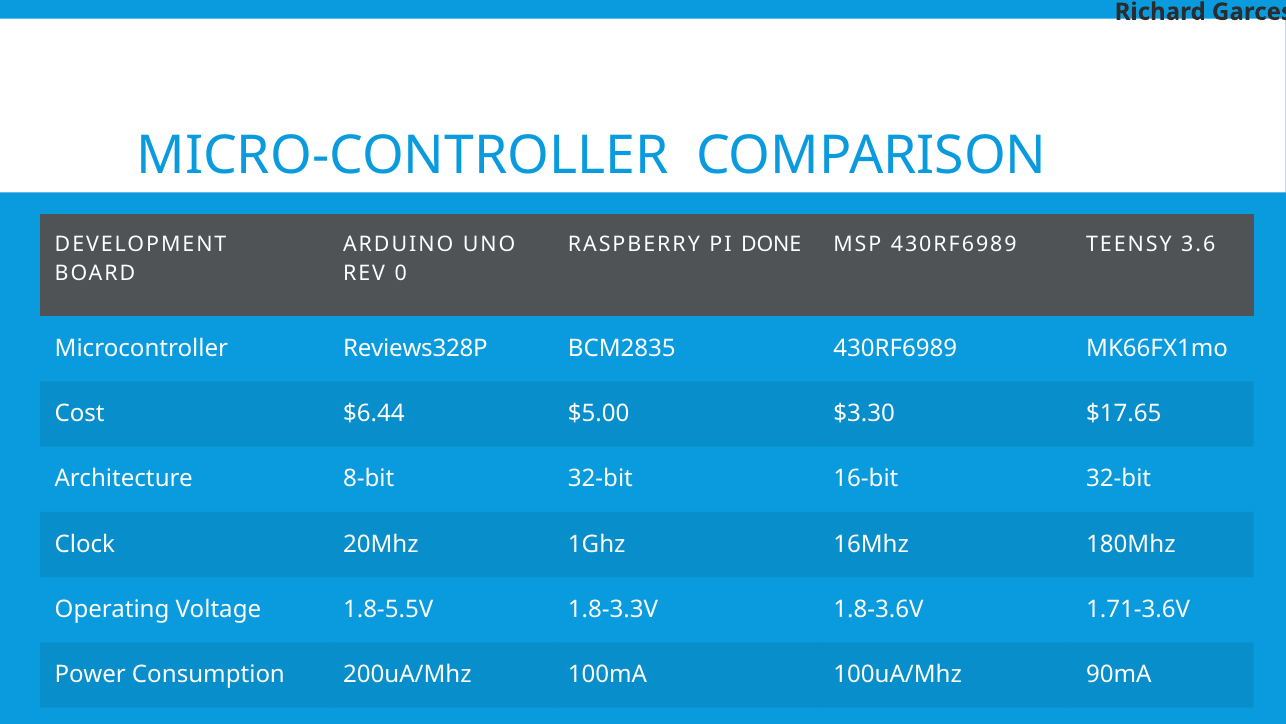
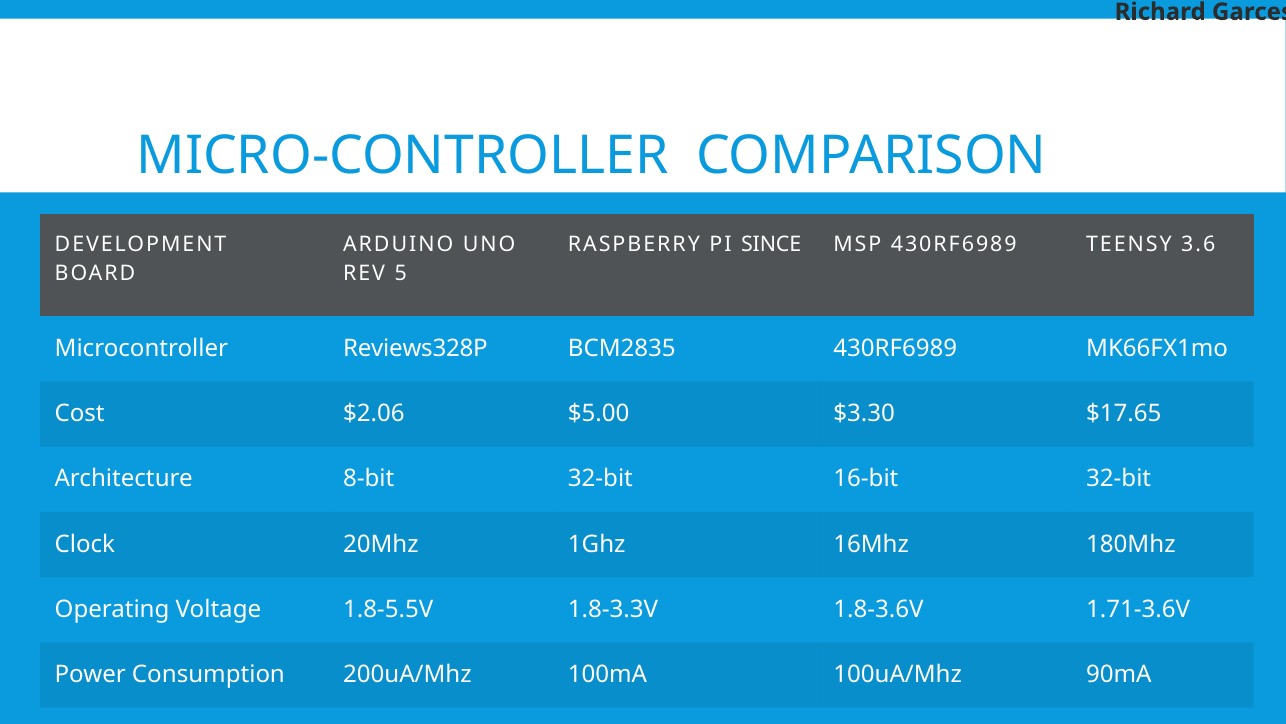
DONE: DONE -> SINCE
0: 0 -> 5
$6.44: $6.44 -> $2.06
